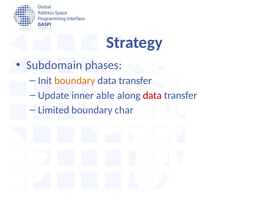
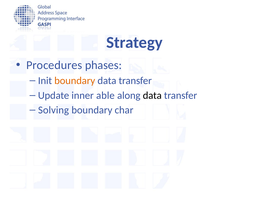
Subdomain: Subdomain -> Procedures
data at (152, 95) colour: red -> black
Limited: Limited -> Solving
